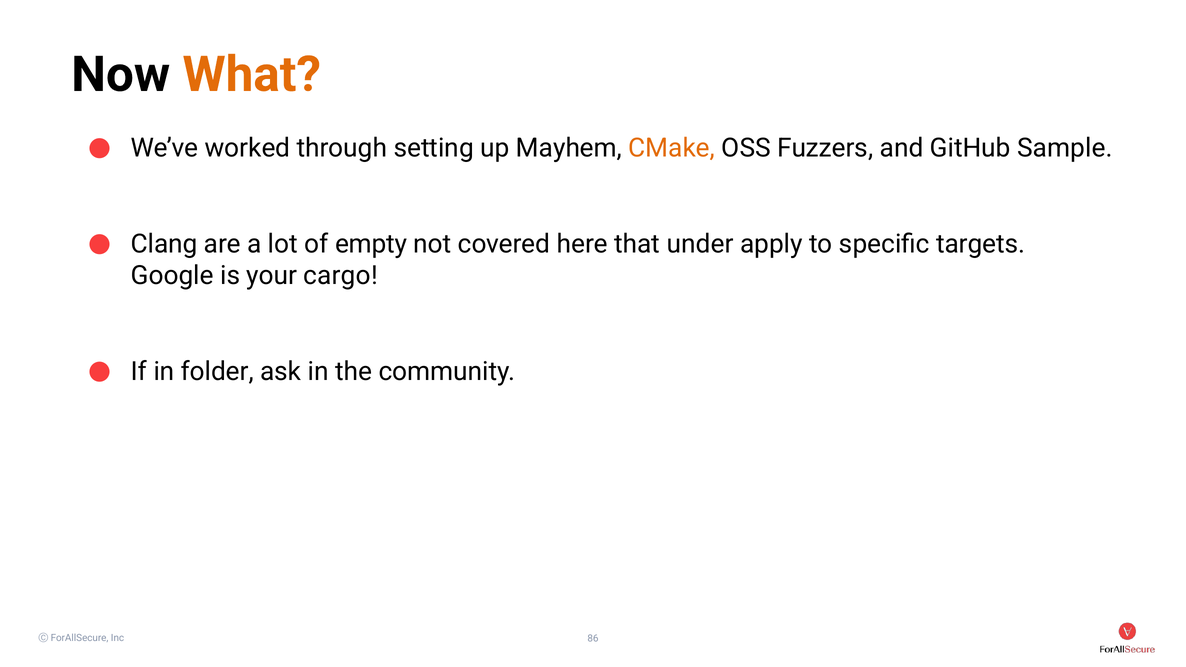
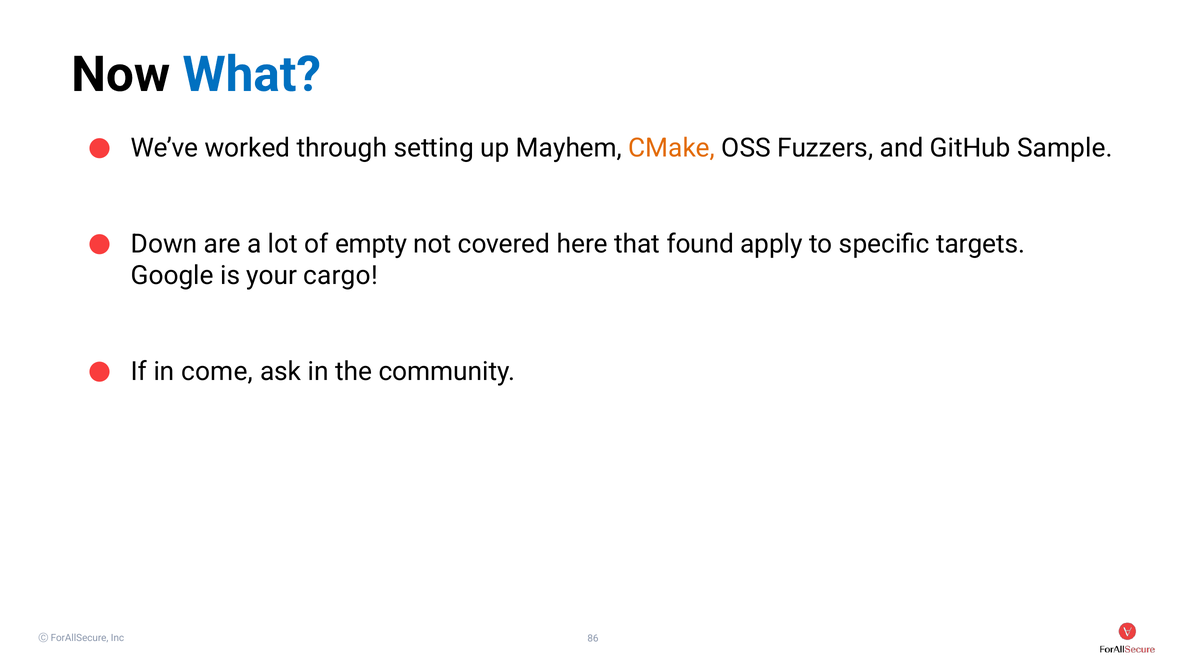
What colour: orange -> blue
Clang: Clang -> Down
under: under -> found
folder: folder -> come
